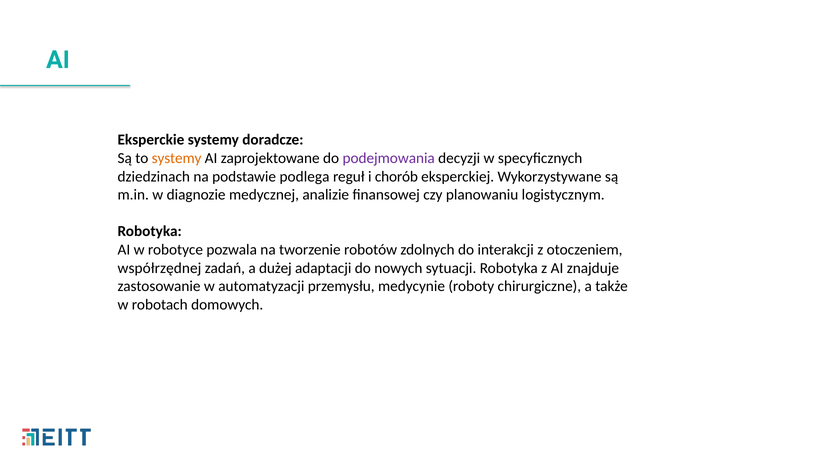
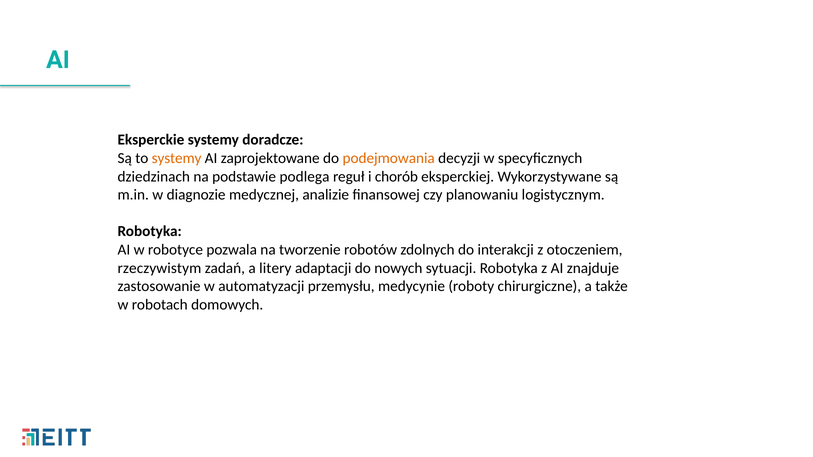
podejmowania colour: purple -> orange
współrzędnej: współrzędnej -> rzeczywistym
dużej: dużej -> litery
